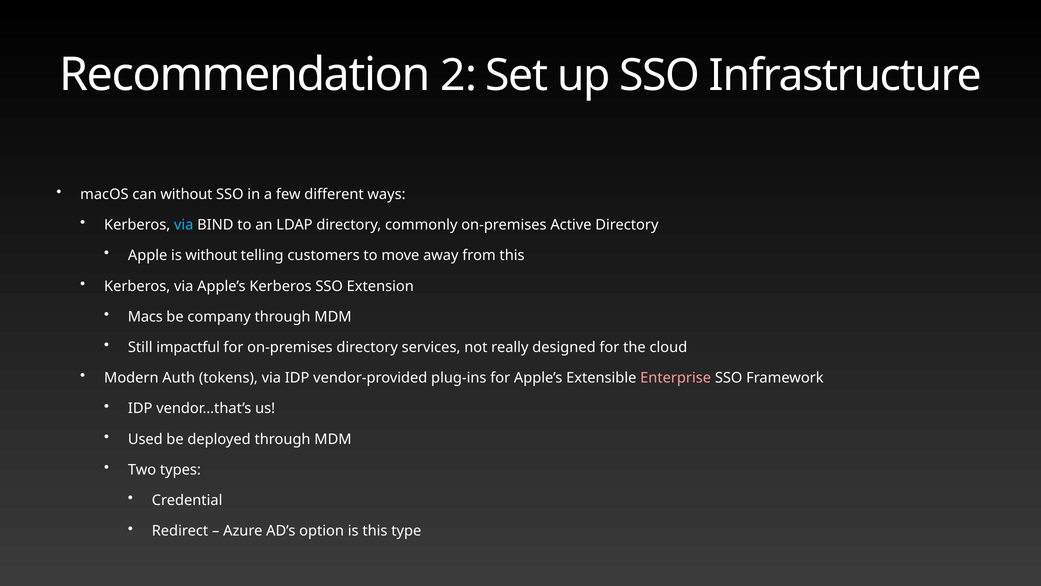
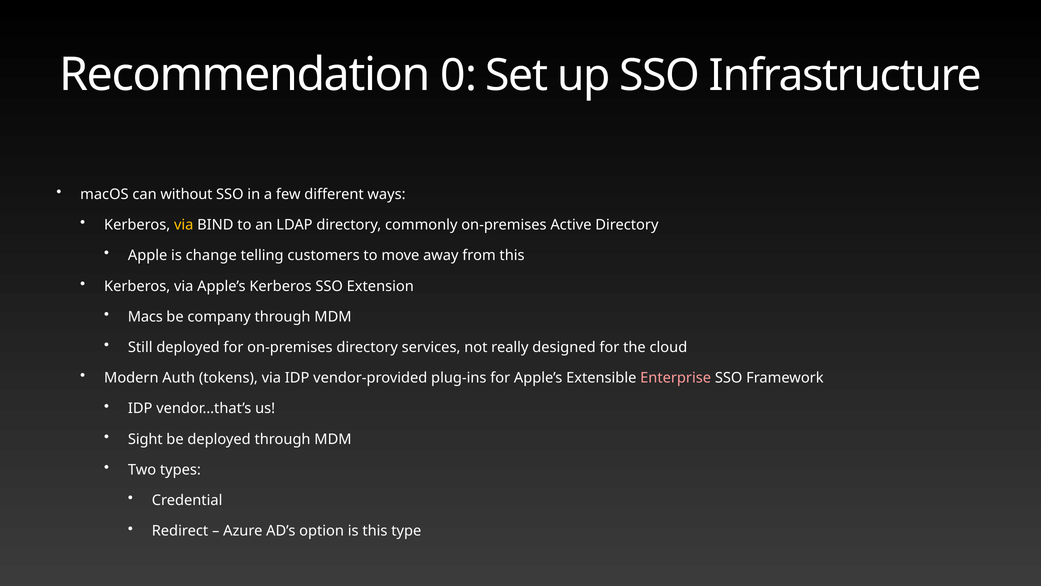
2: 2 -> 0
via at (184, 225) colour: light blue -> yellow
is without: without -> change
Still impactful: impactful -> deployed
Used: Used -> Sight
